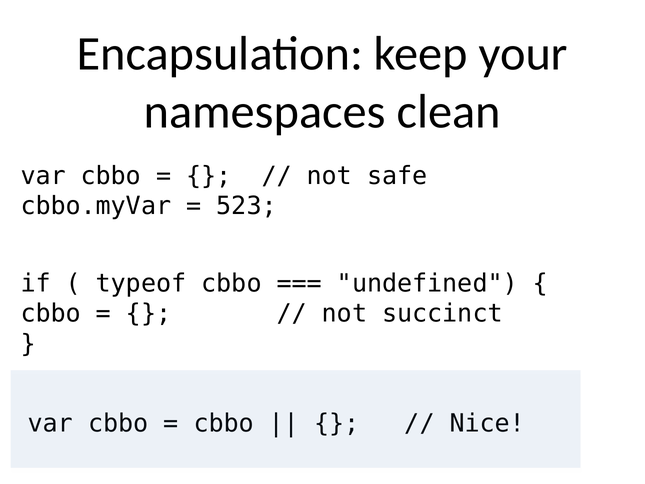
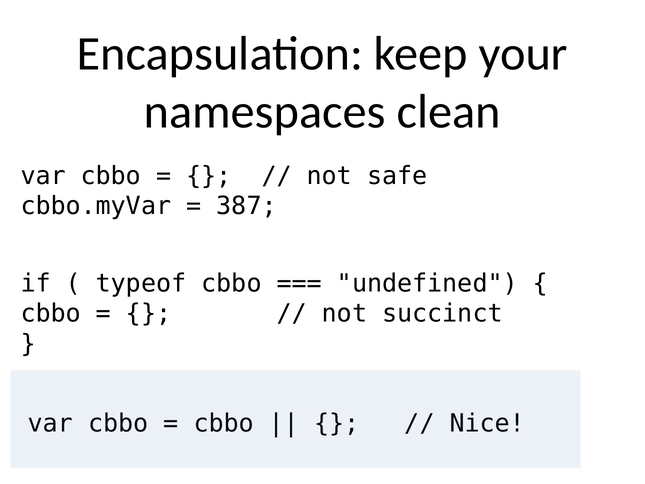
523: 523 -> 387
